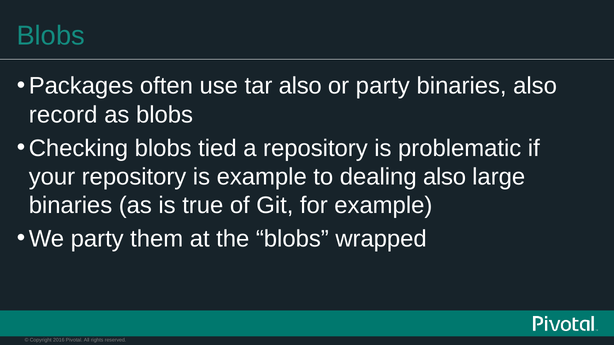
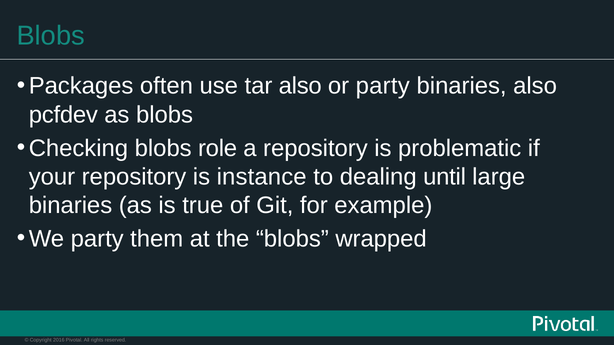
record: record -> pcfdev
tied: tied -> role
is example: example -> instance
dealing also: also -> until
